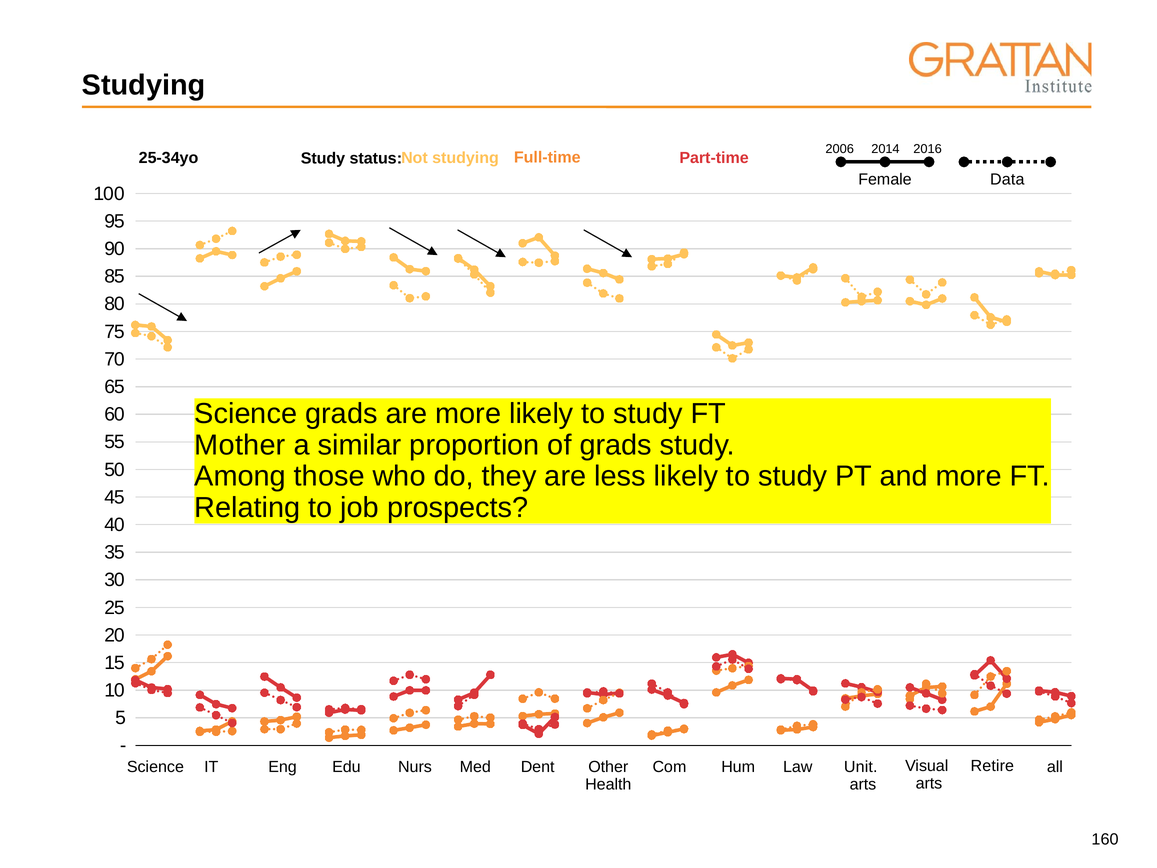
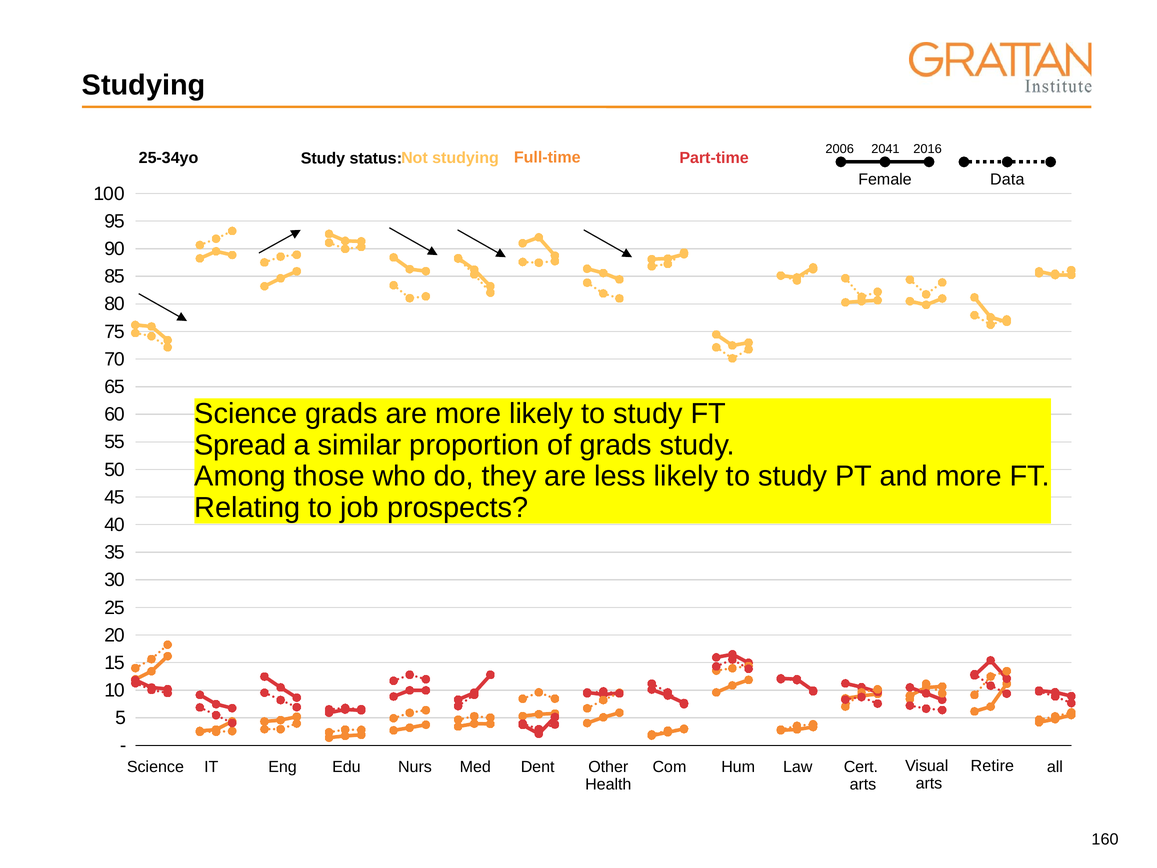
2014: 2014 -> 2041
Mother: Mother -> Spread
Unit: Unit -> Cert
